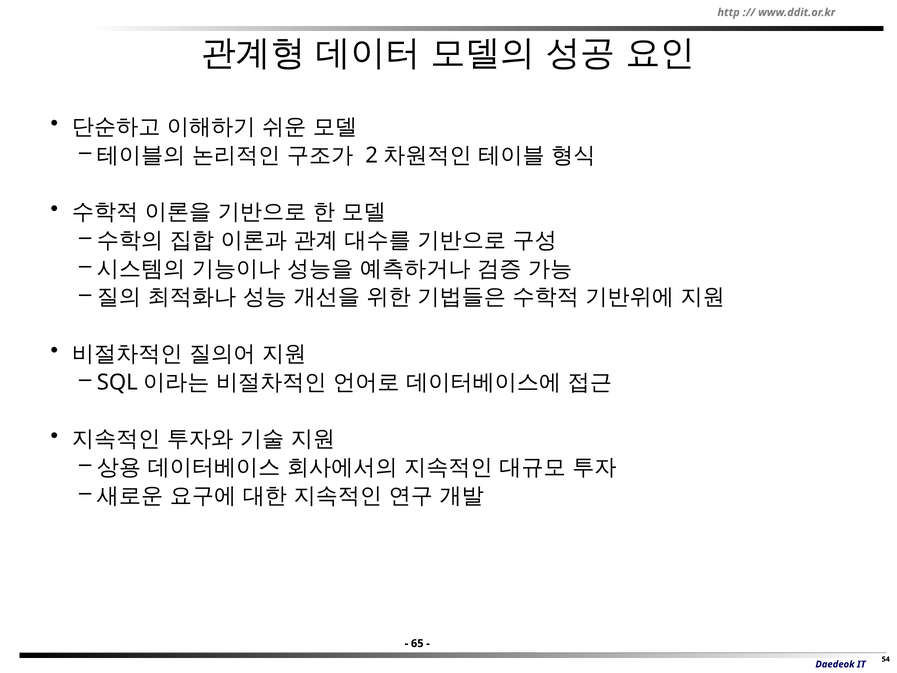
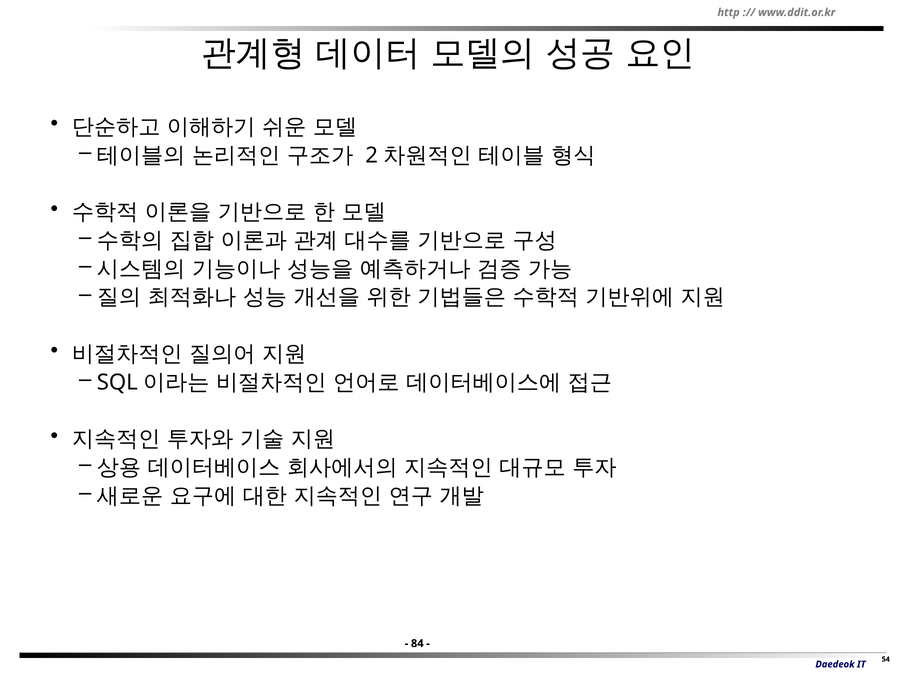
65: 65 -> 84
